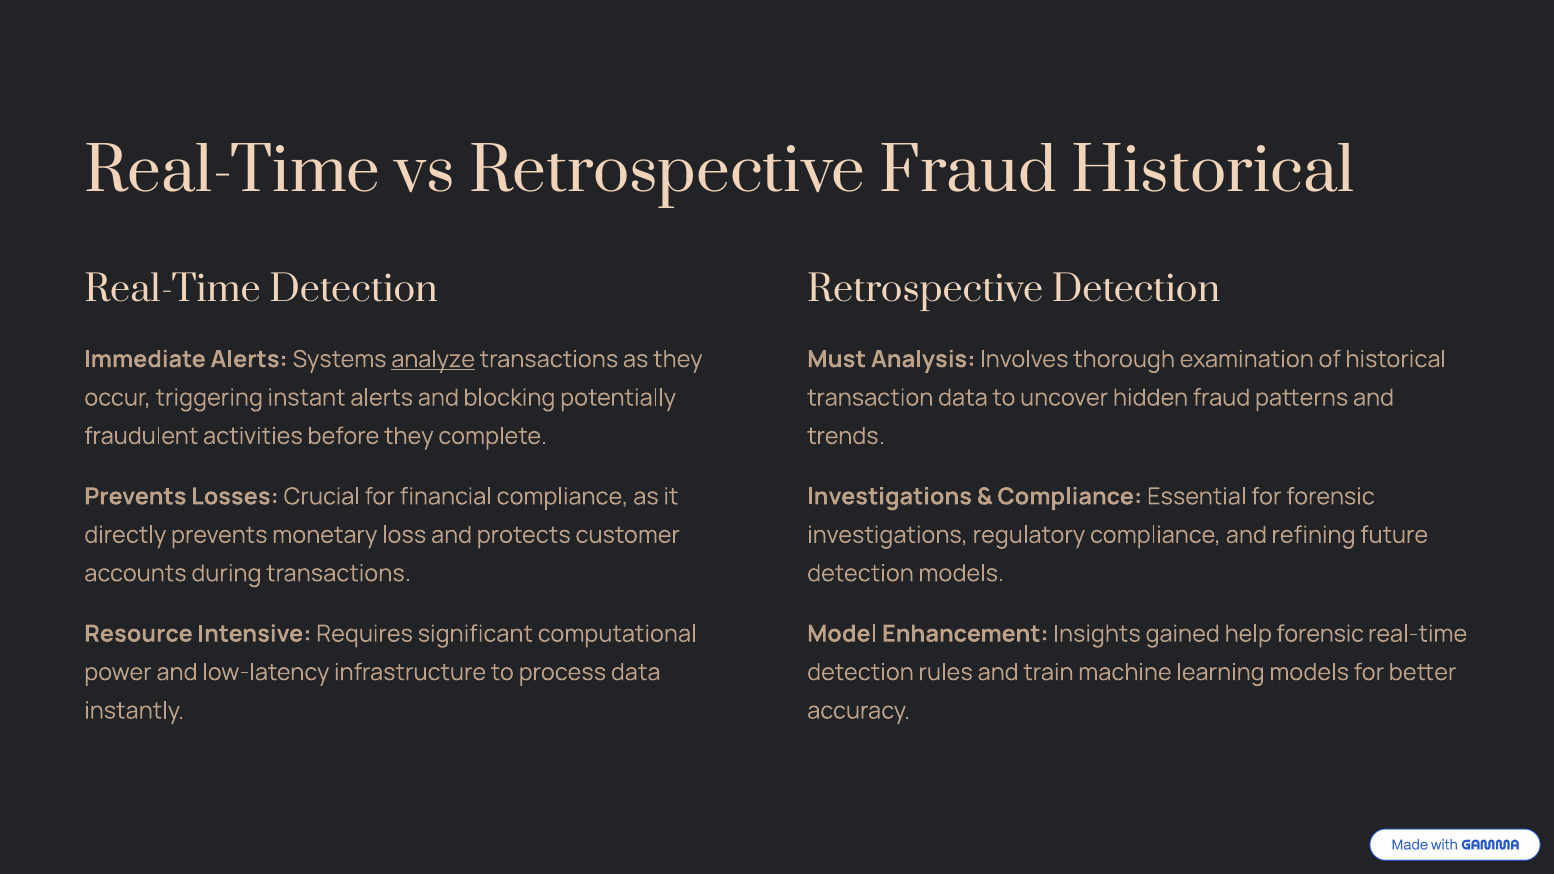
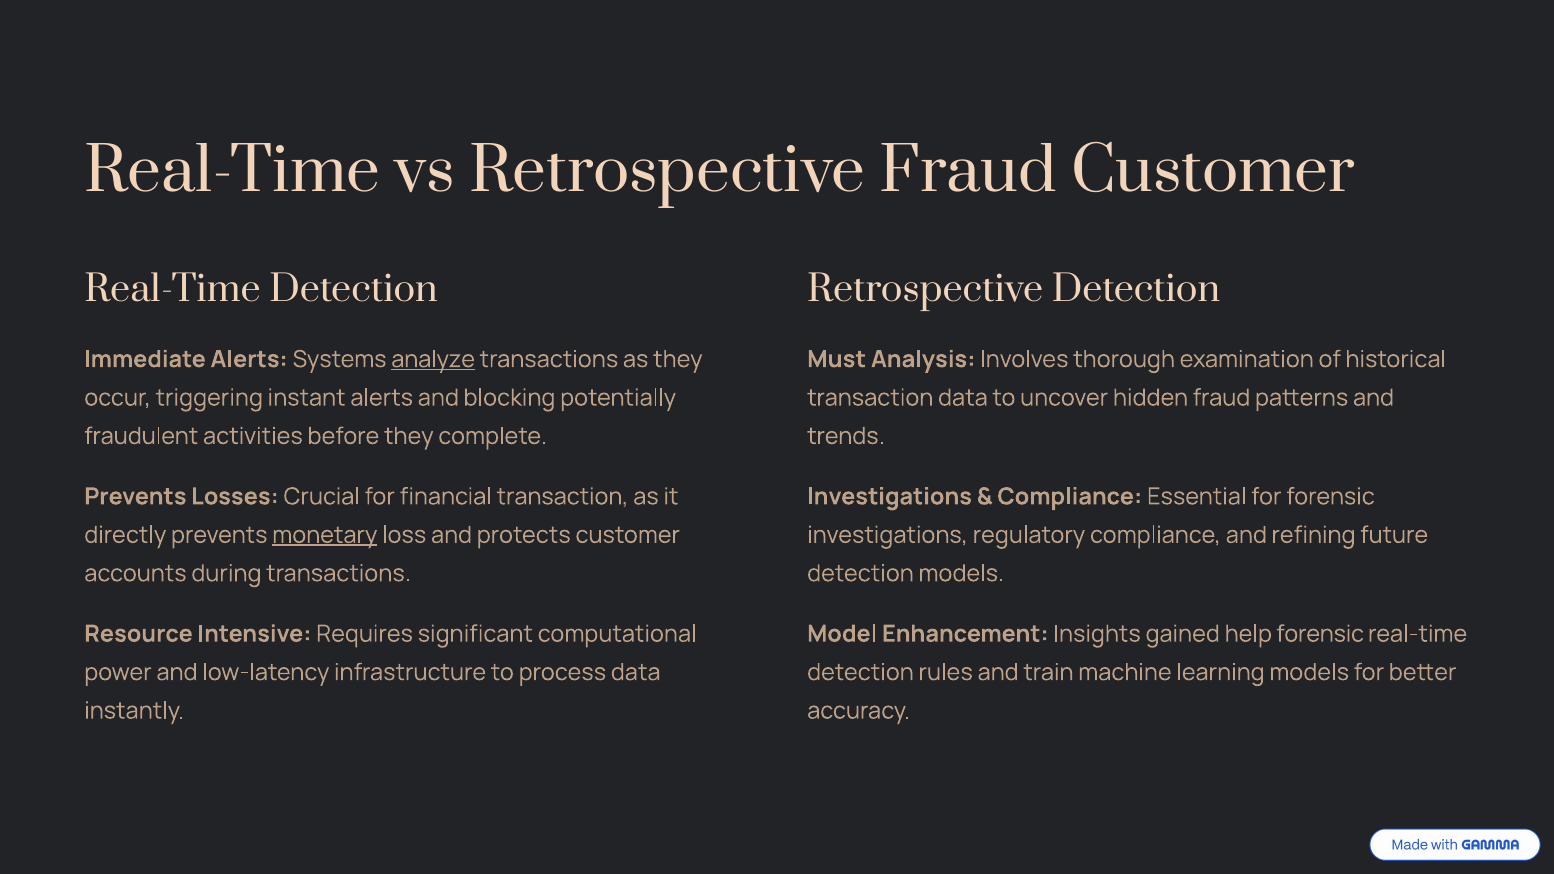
Fraud Historical: Historical -> Customer
financial compliance: compliance -> transaction
monetary underline: none -> present
